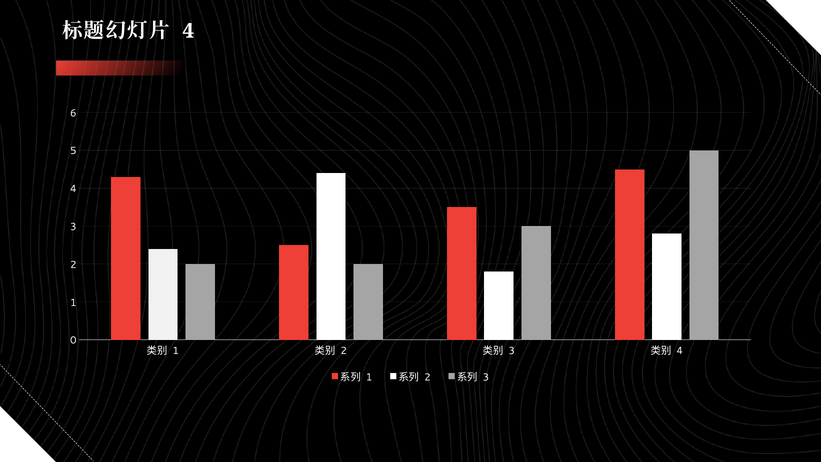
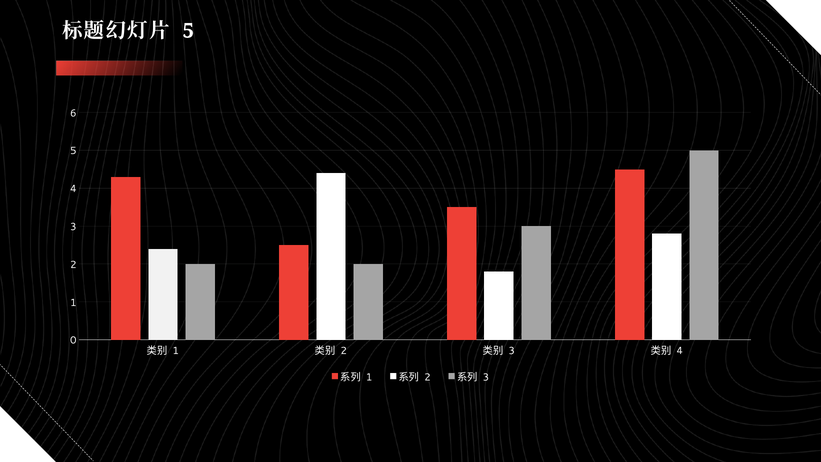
4 at (188, 31): 4 -> 5
